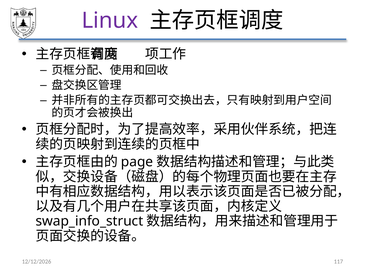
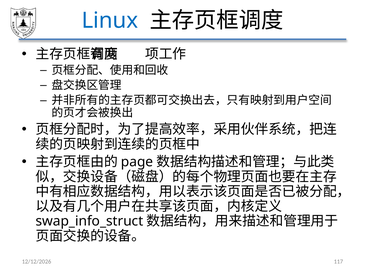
Linux colour: purple -> blue
